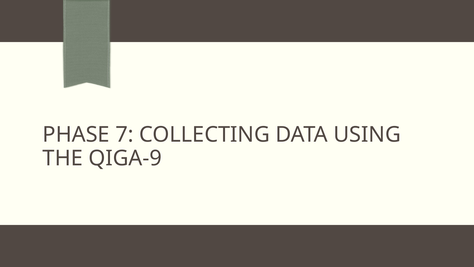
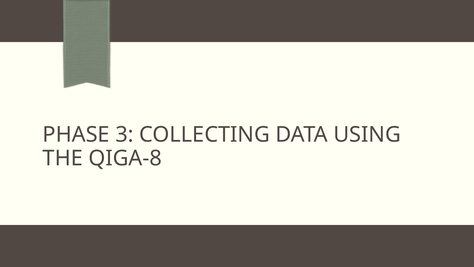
7: 7 -> 3
QIGA-9: QIGA-9 -> QIGA-8
